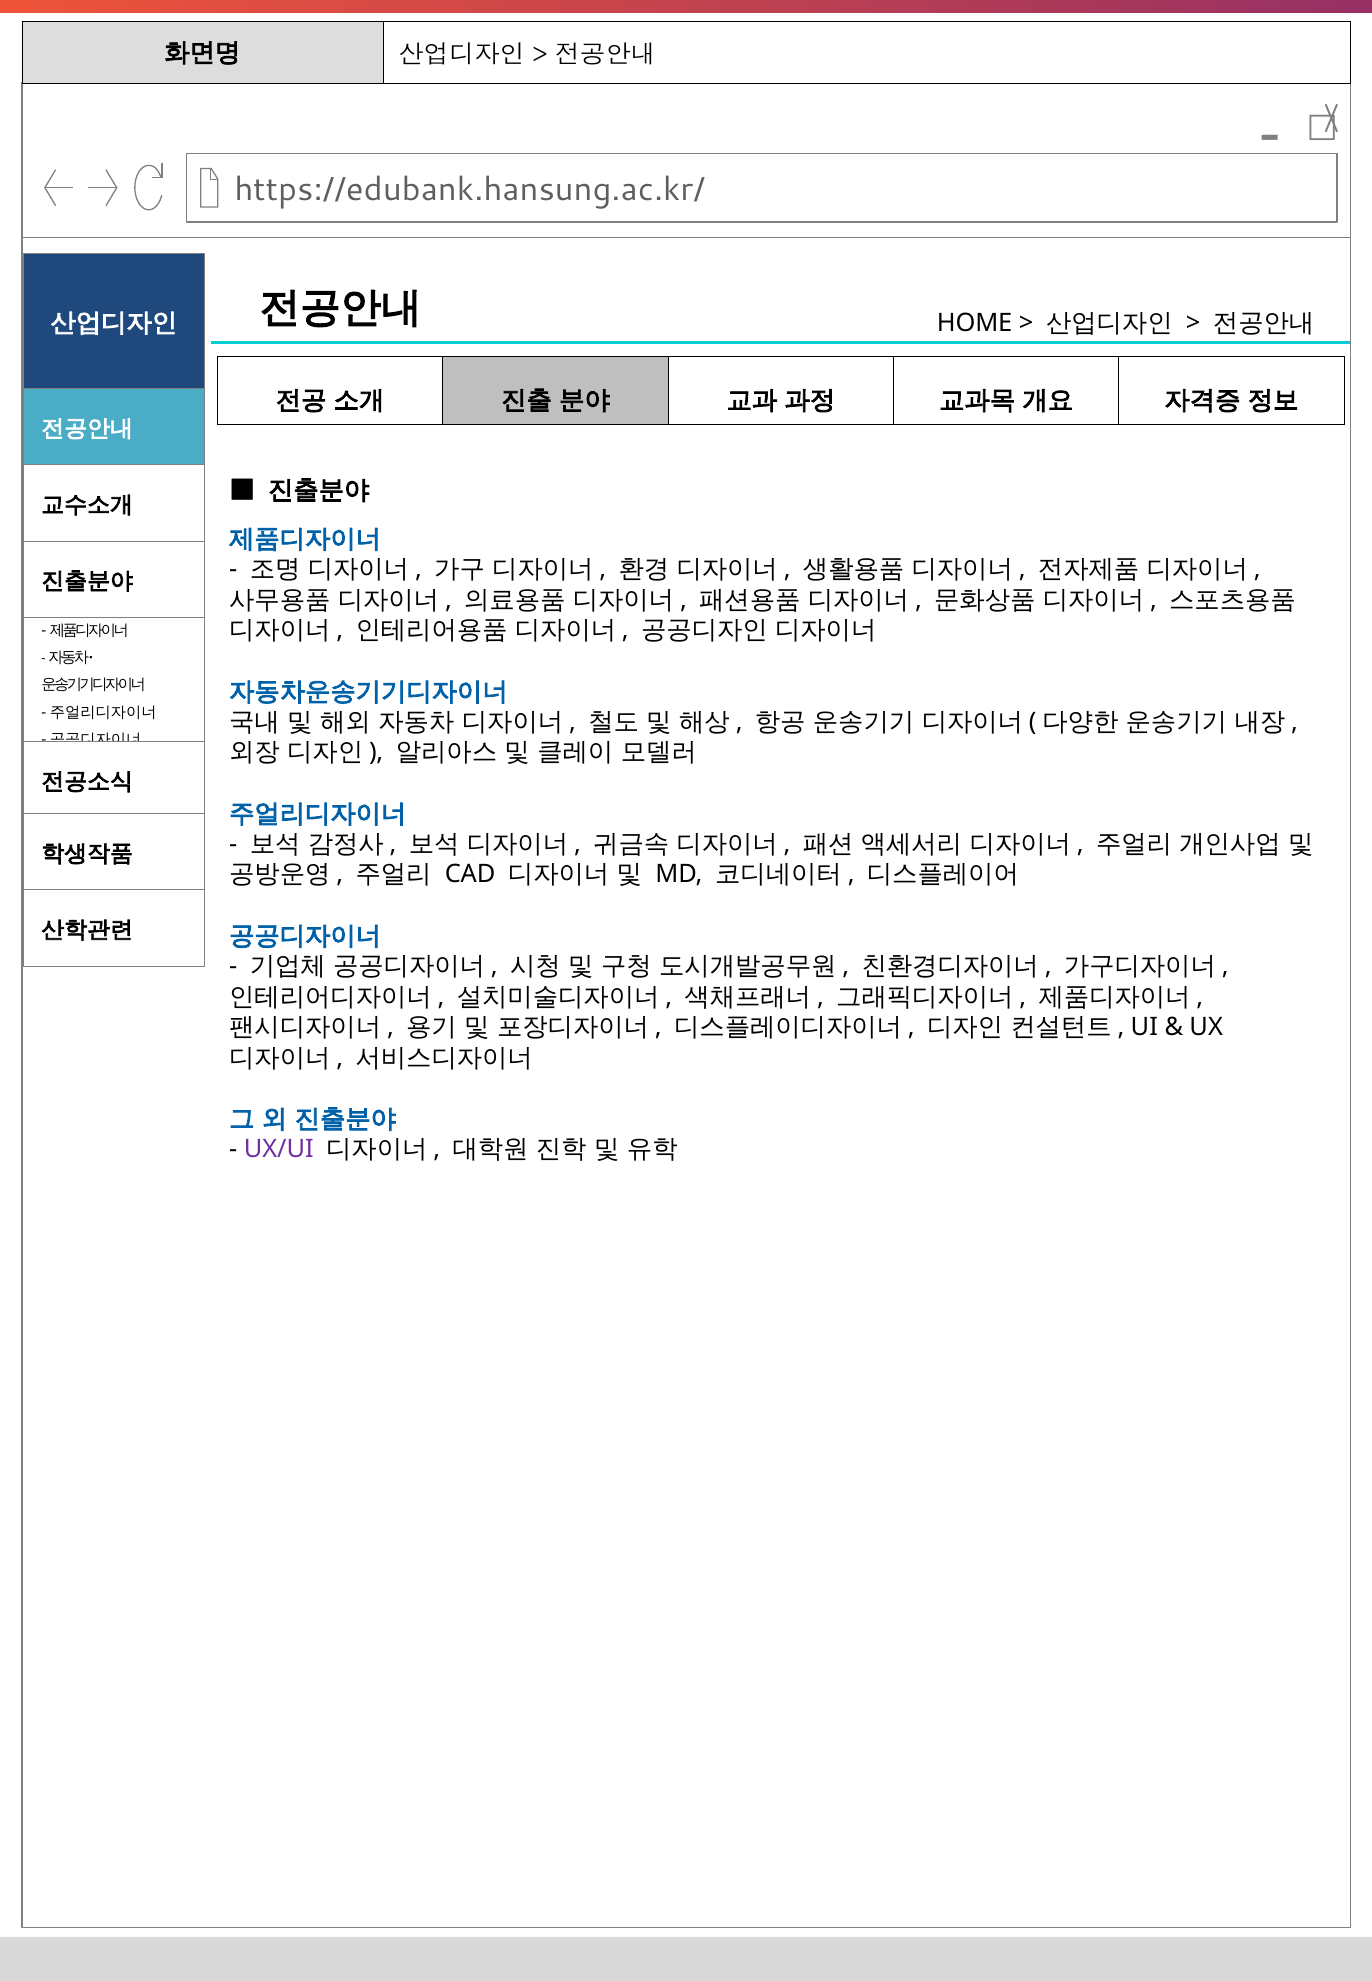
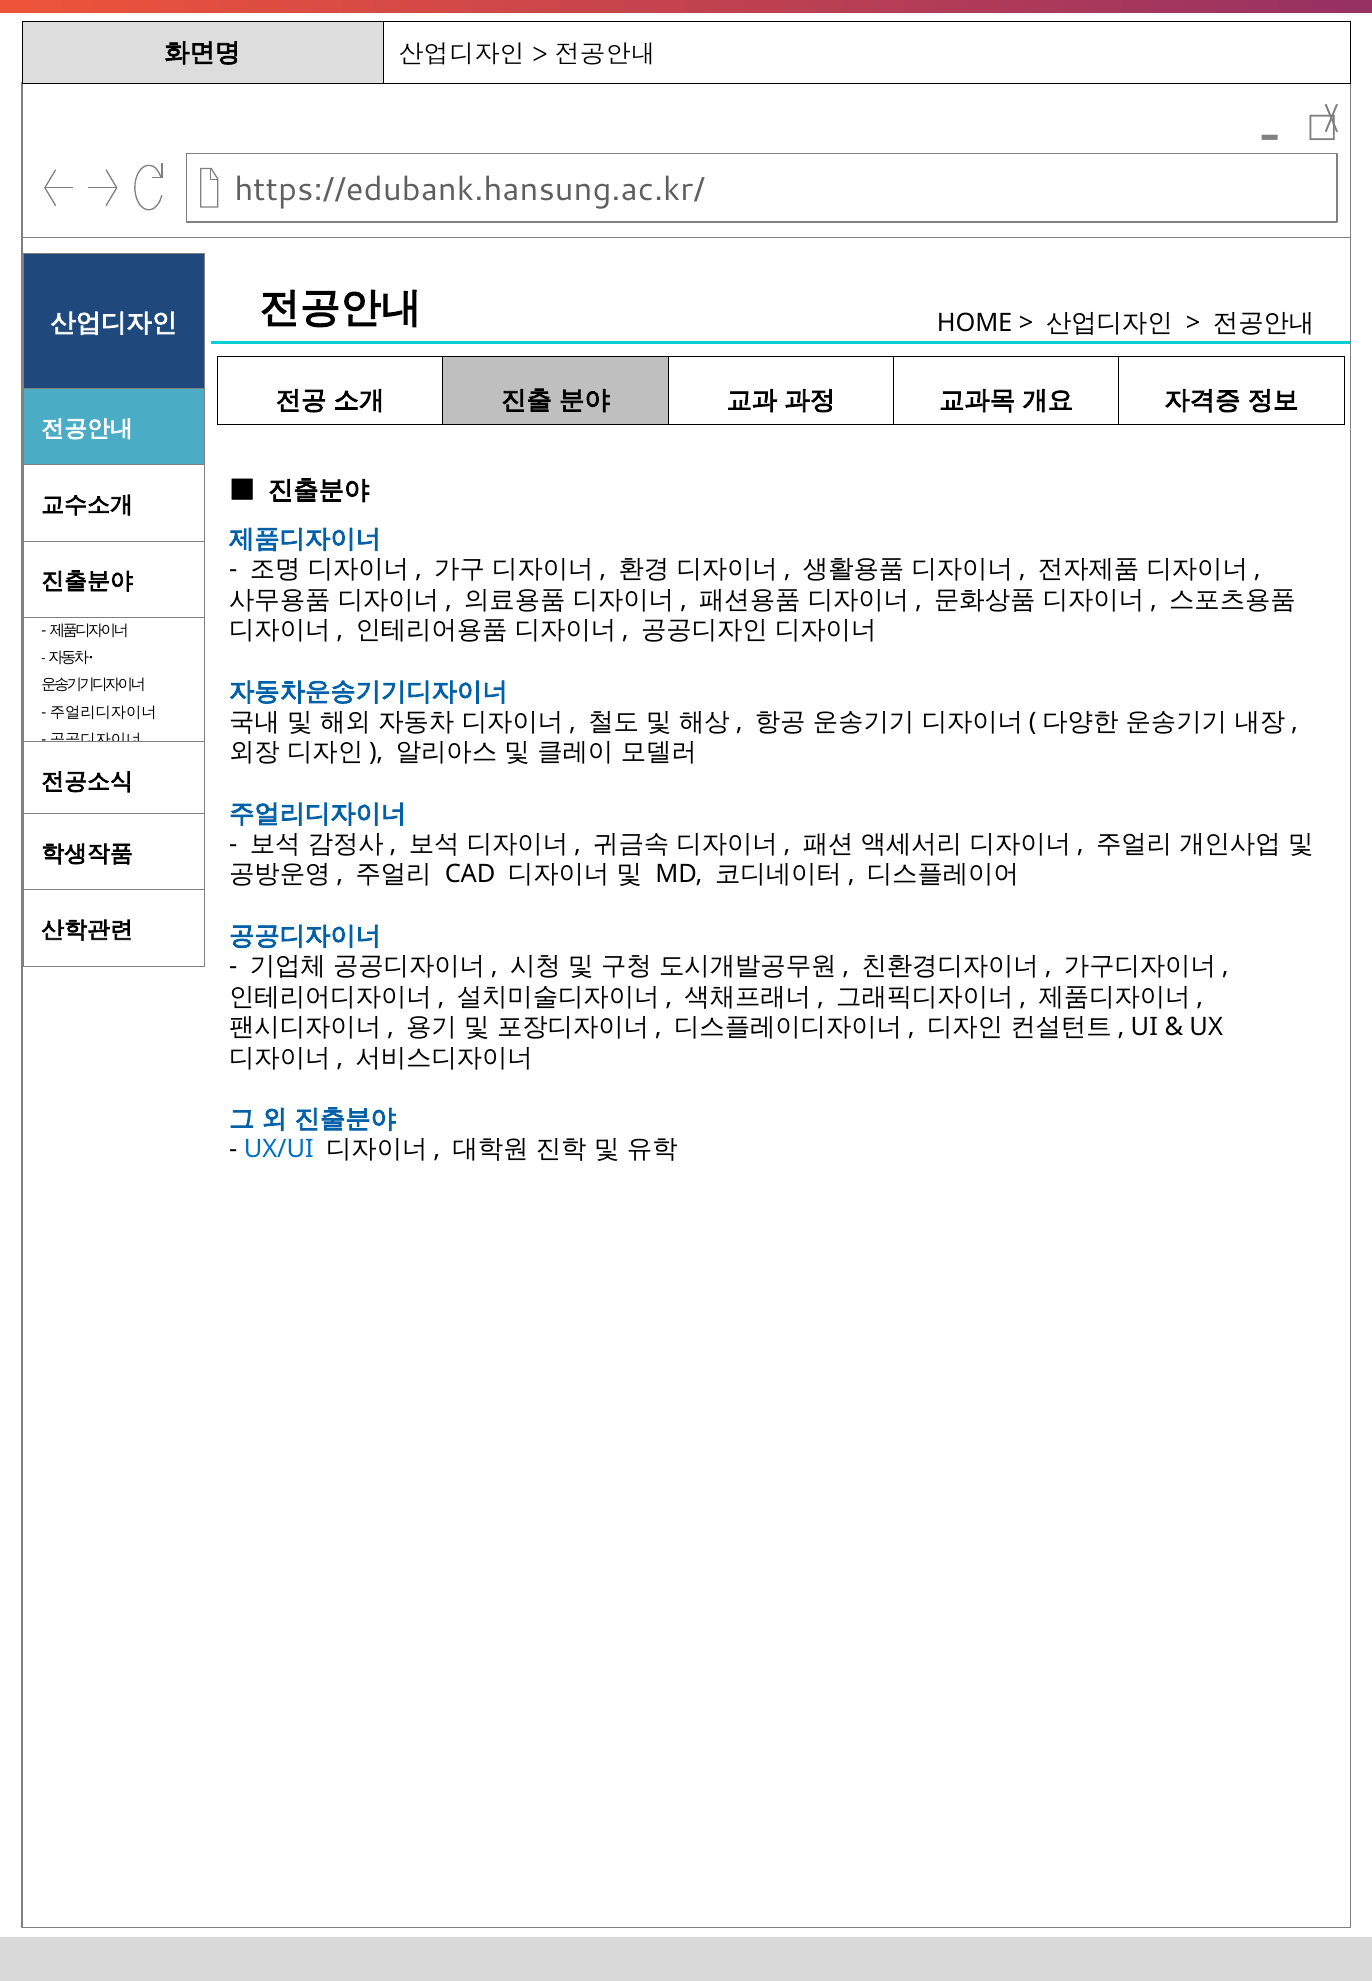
UX/UI colour: purple -> blue
